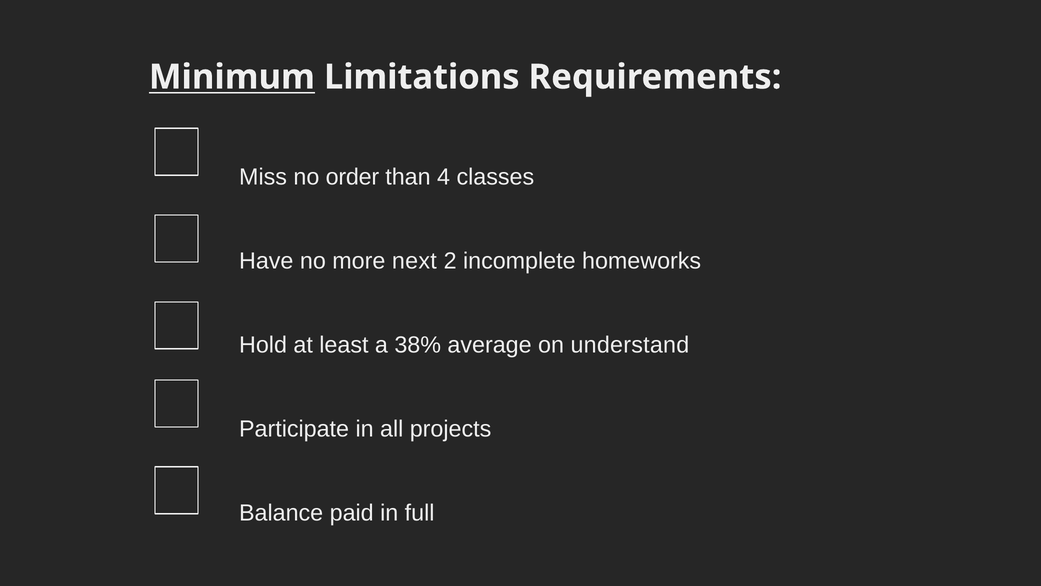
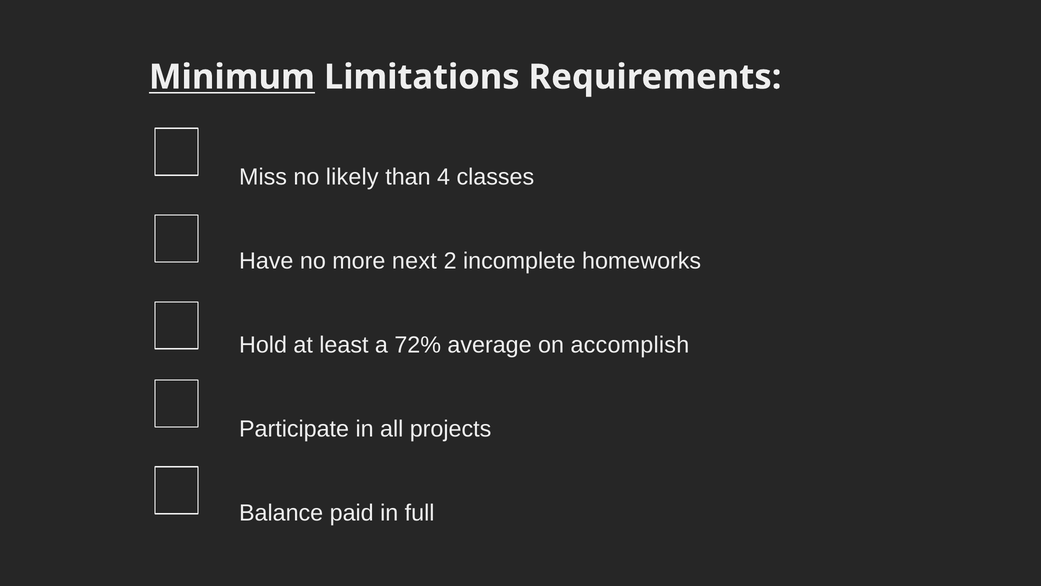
order: order -> likely
38%: 38% -> 72%
understand: understand -> accomplish
